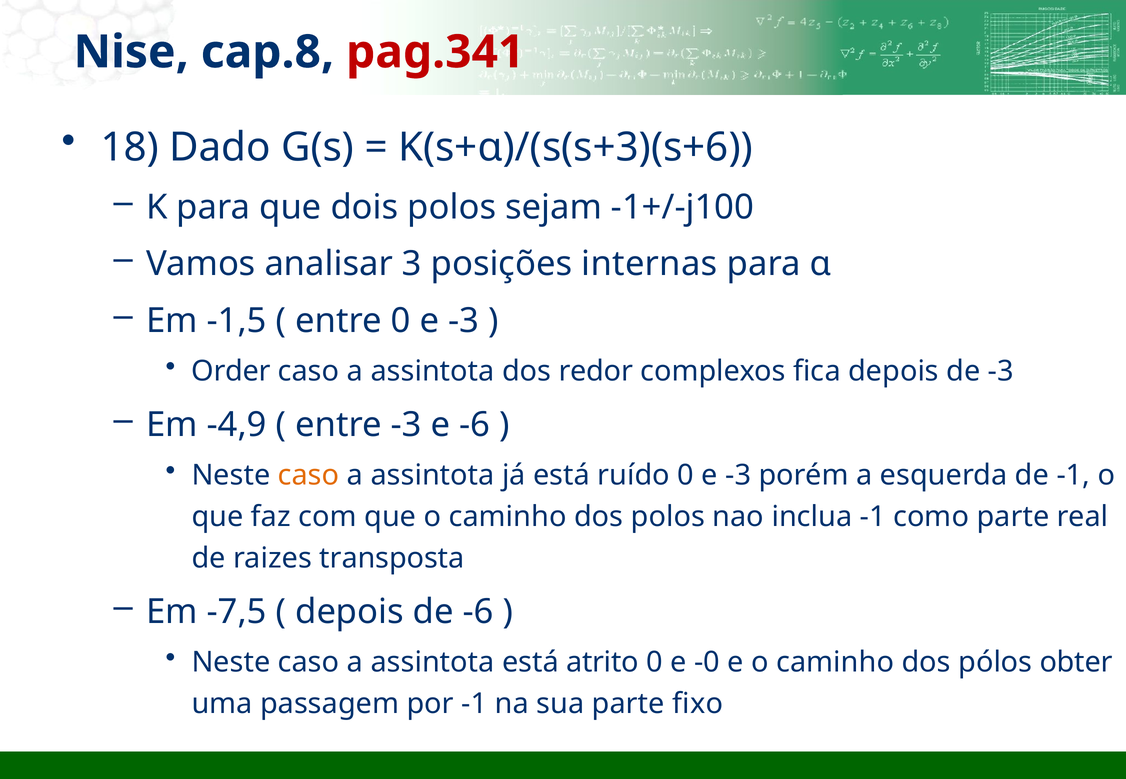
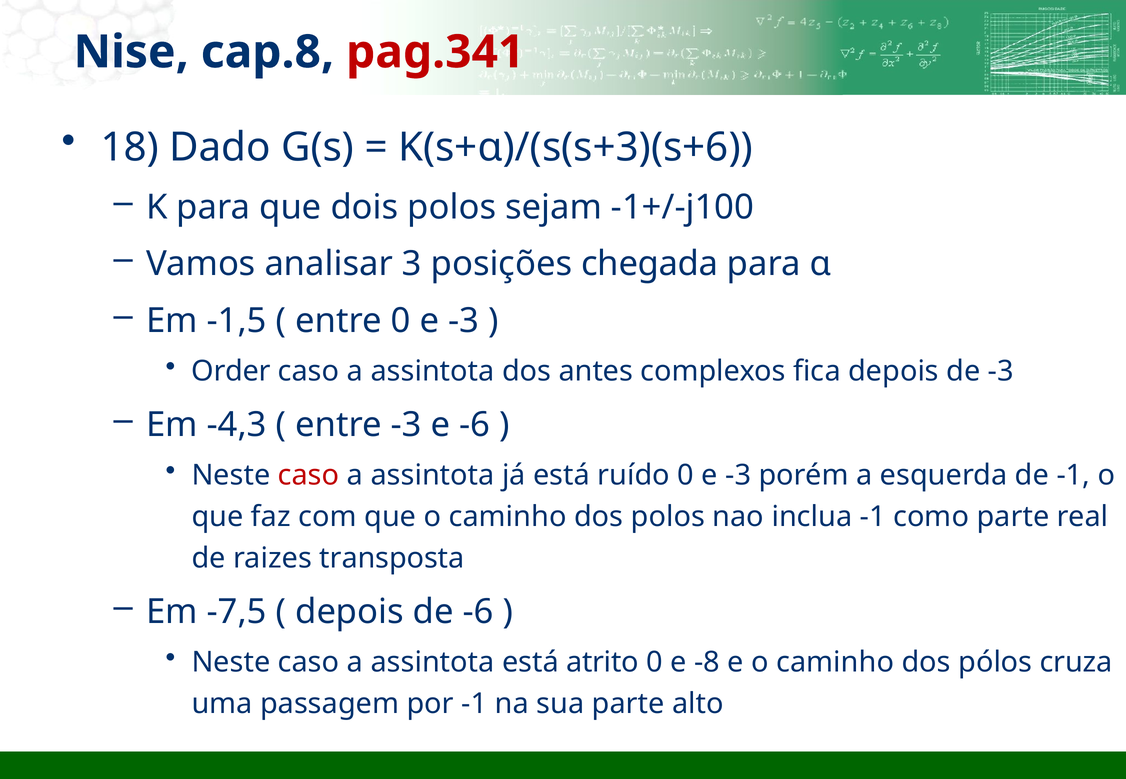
internas: internas -> chegada
redor: redor -> antes
-4,9: -4,9 -> -4,3
caso at (309, 476) colour: orange -> red
-0: -0 -> -8
obter: obter -> cruza
fixo: fixo -> alto
